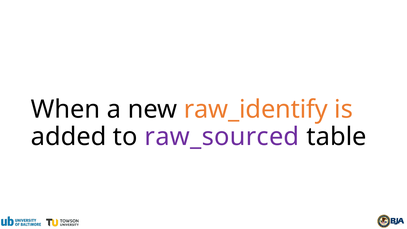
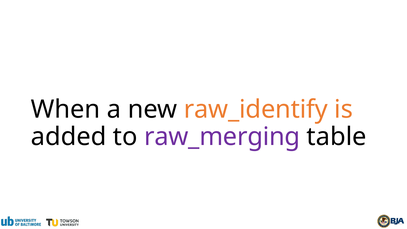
raw_sourced: raw_sourced -> raw_merging
